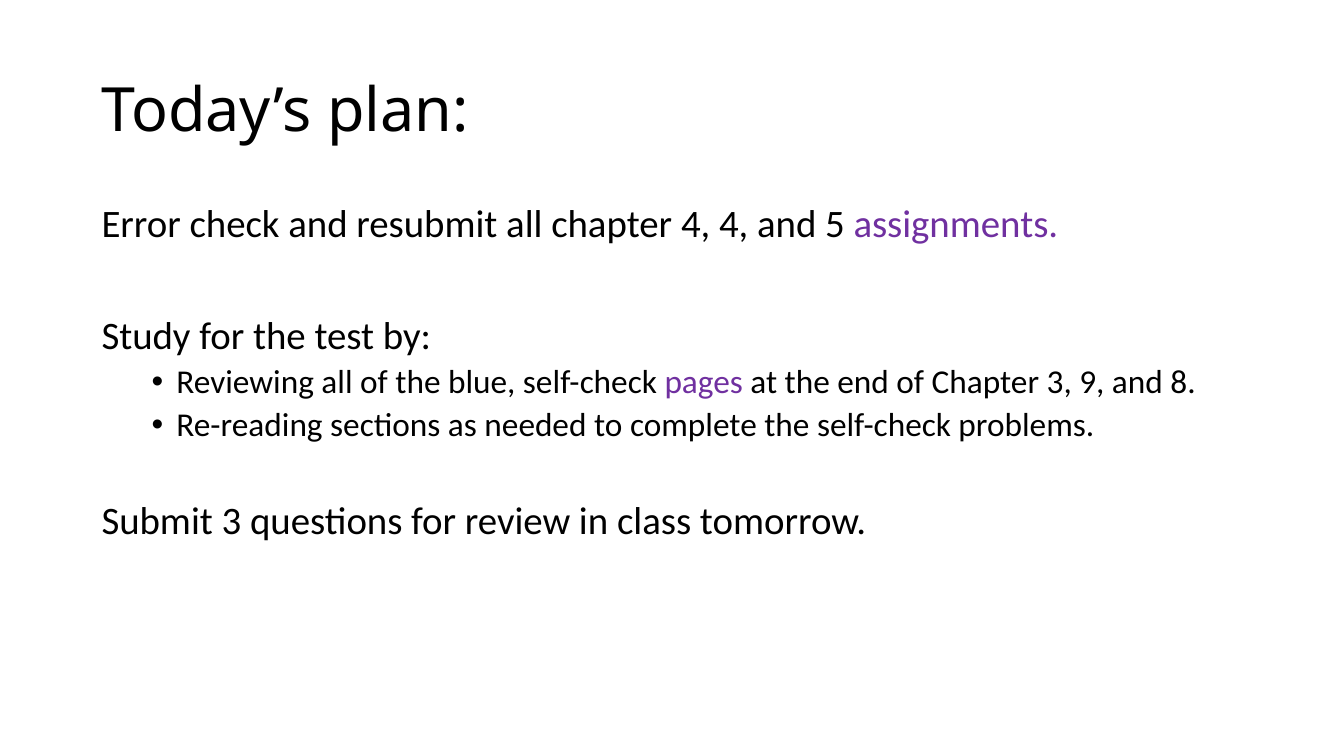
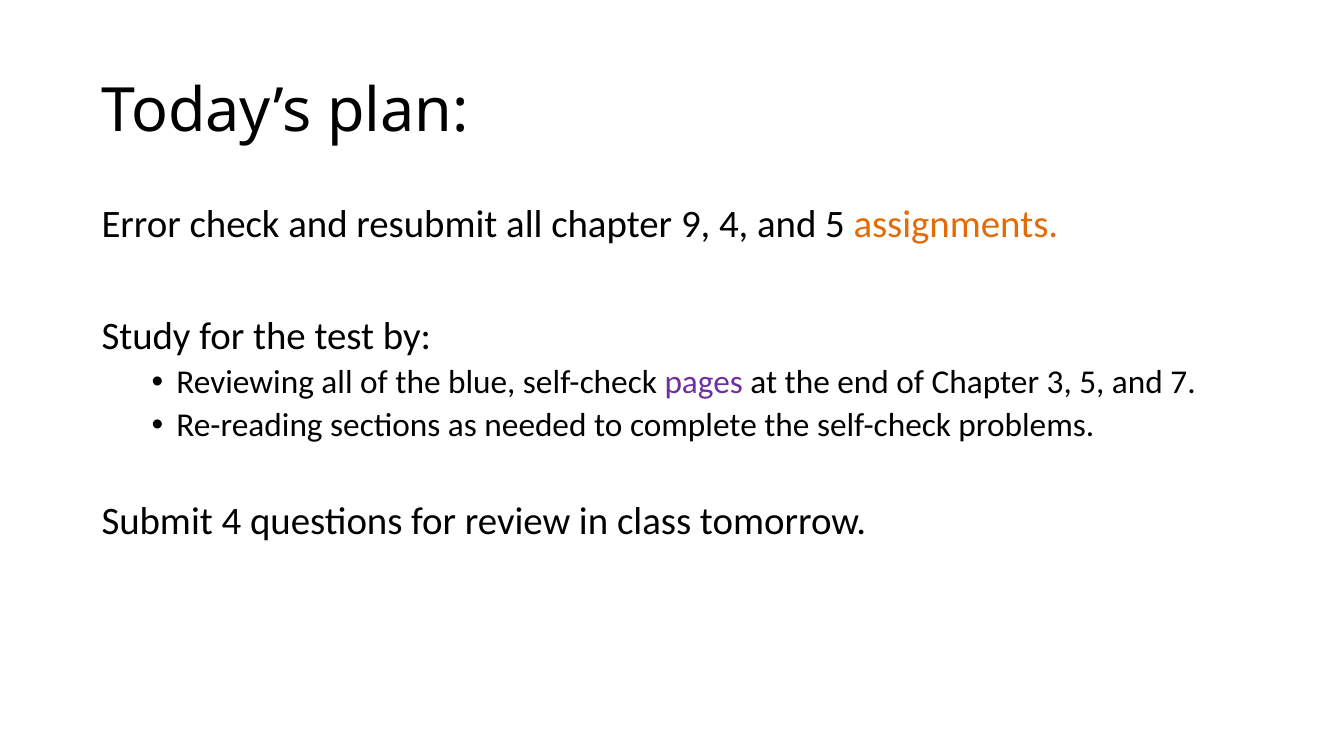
chapter 4: 4 -> 9
assignments colour: purple -> orange
3 9: 9 -> 5
8: 8 -> 7
Submit 3: 3 -> 4
